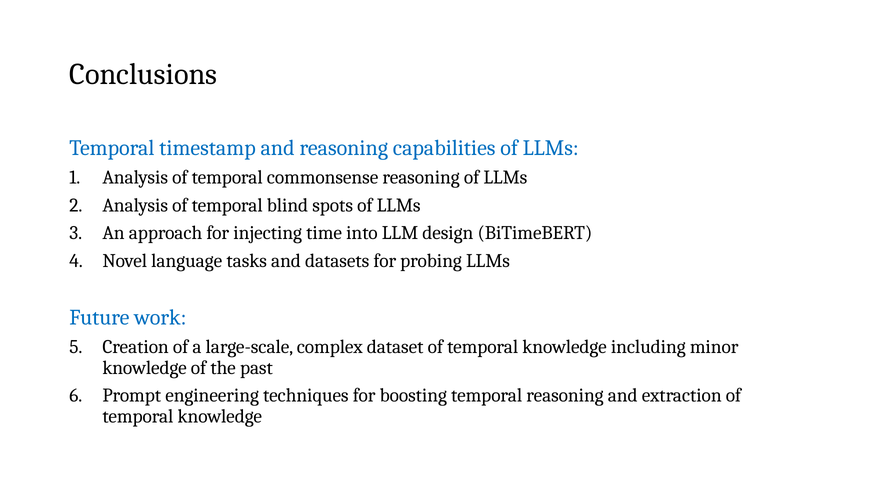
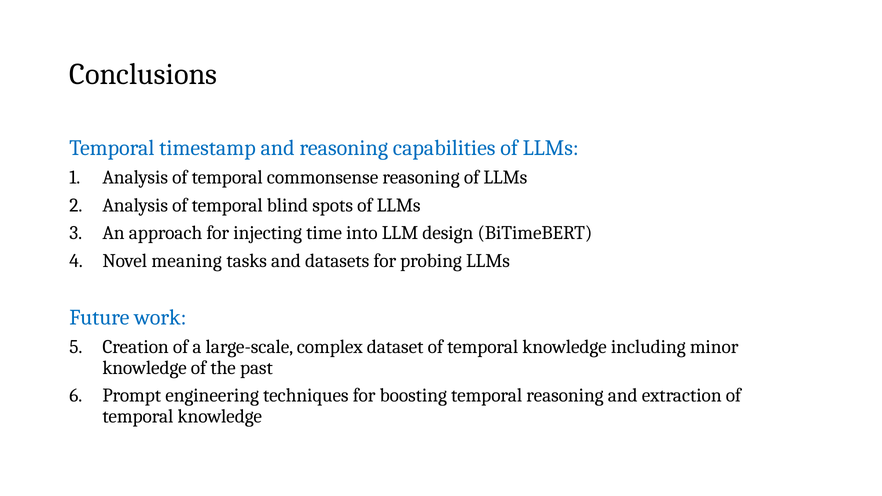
language: language -> meaning
